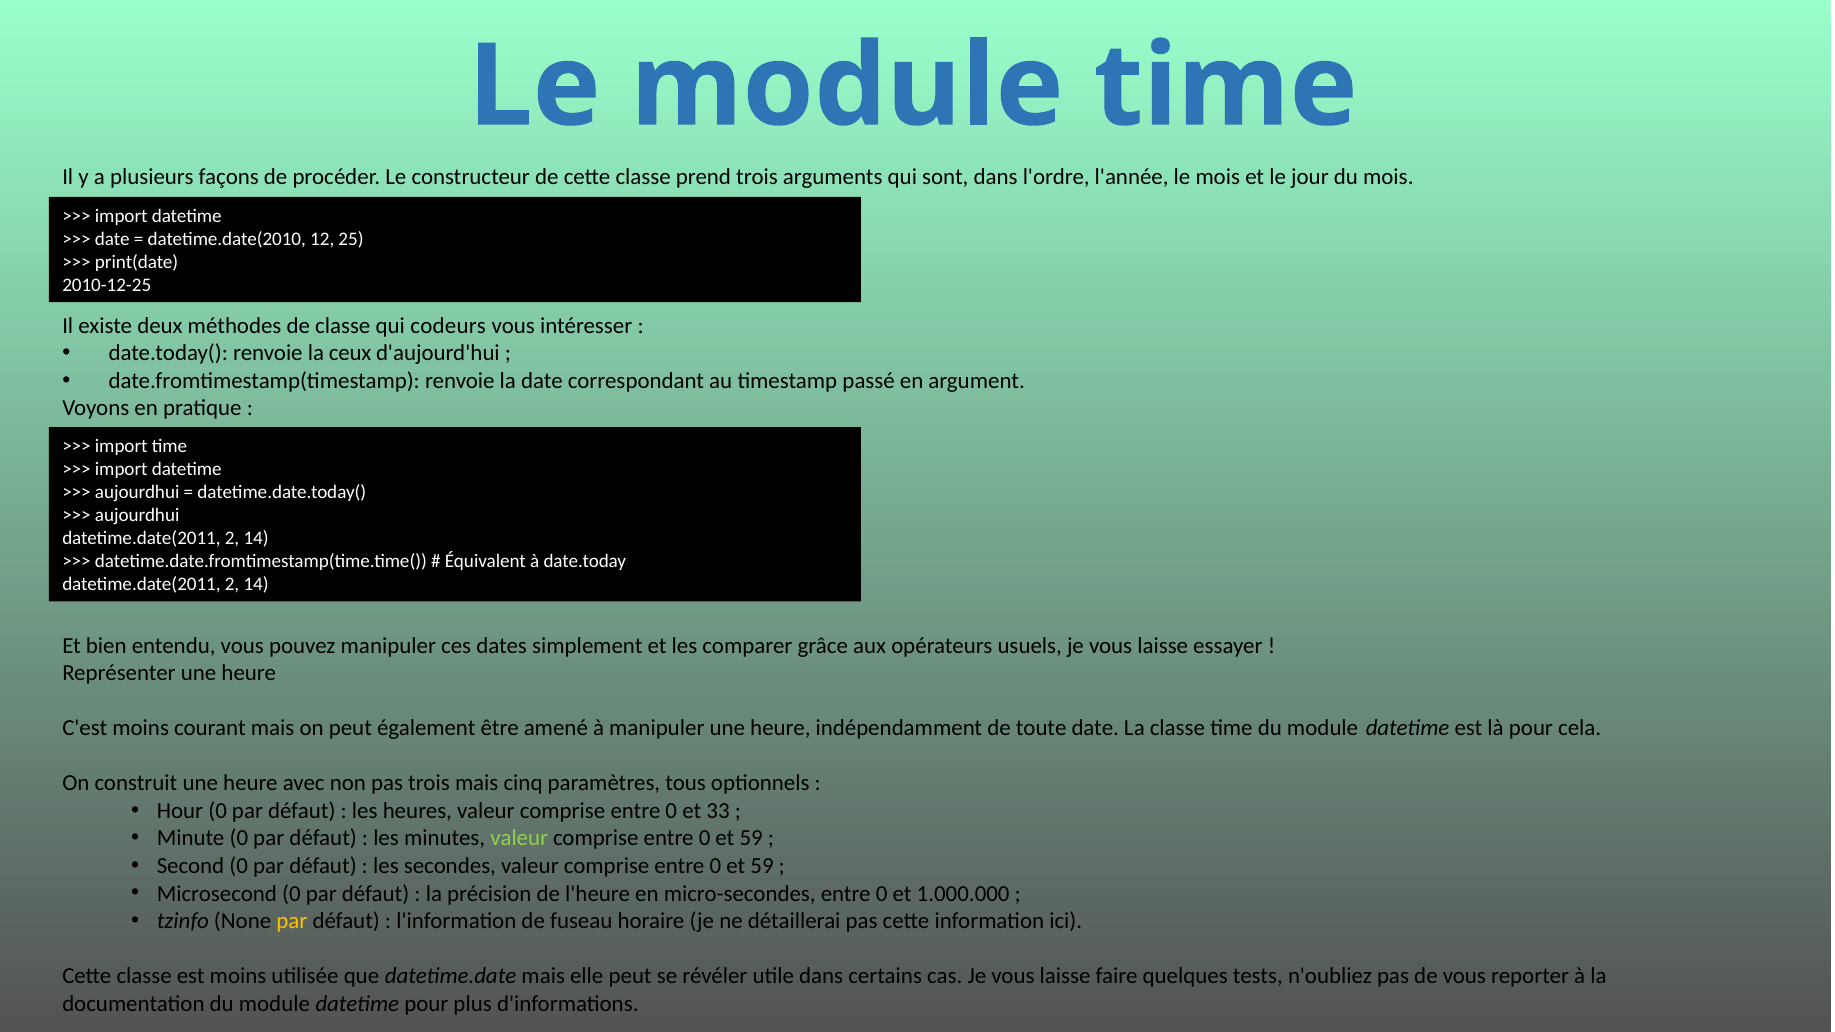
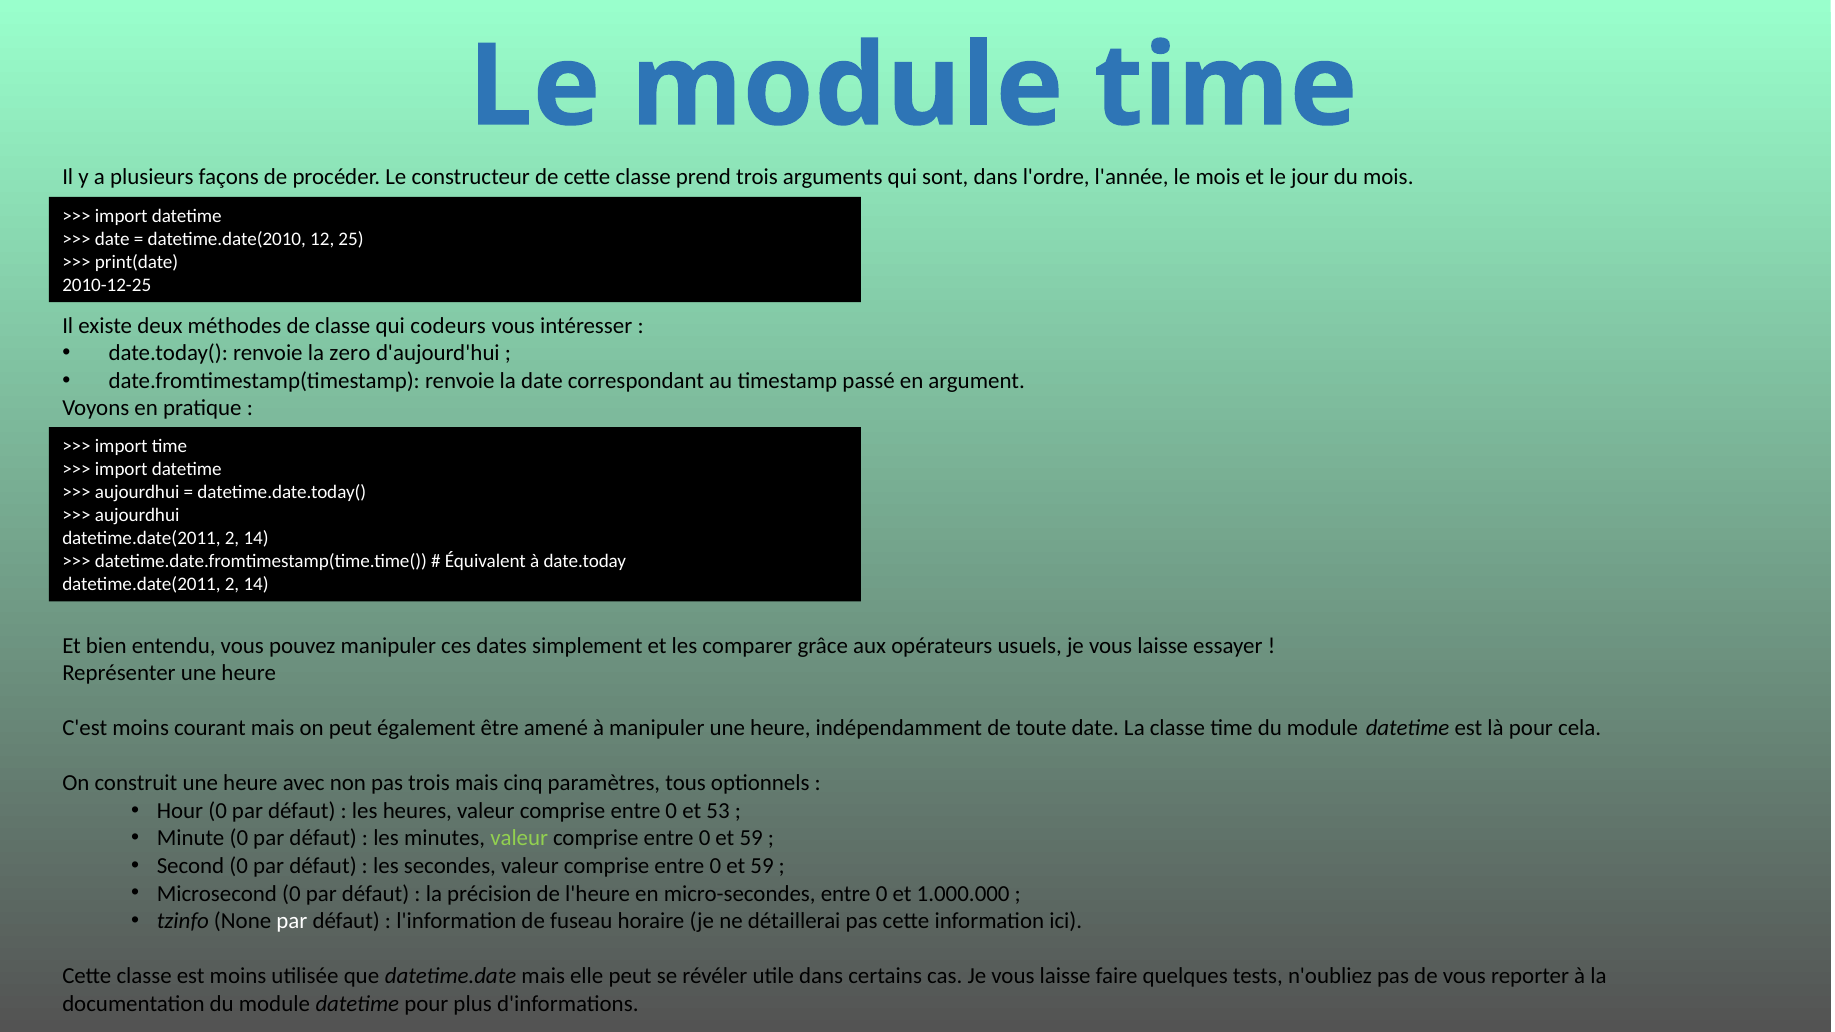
ceux: ceux -> zero
33: 33 -> 53
par at (292, 921) colour: yellow -> white
